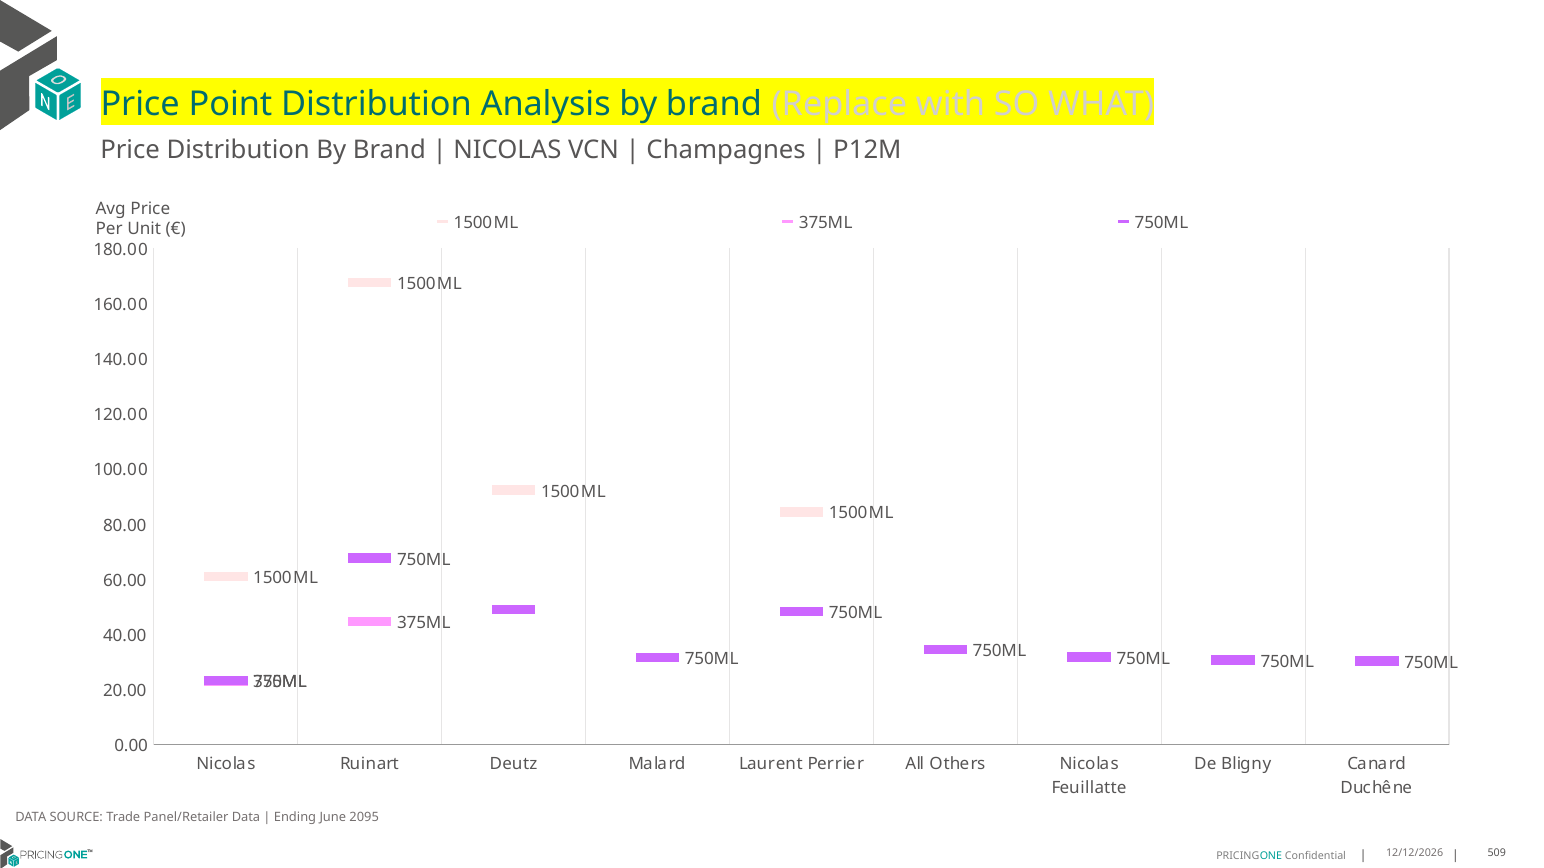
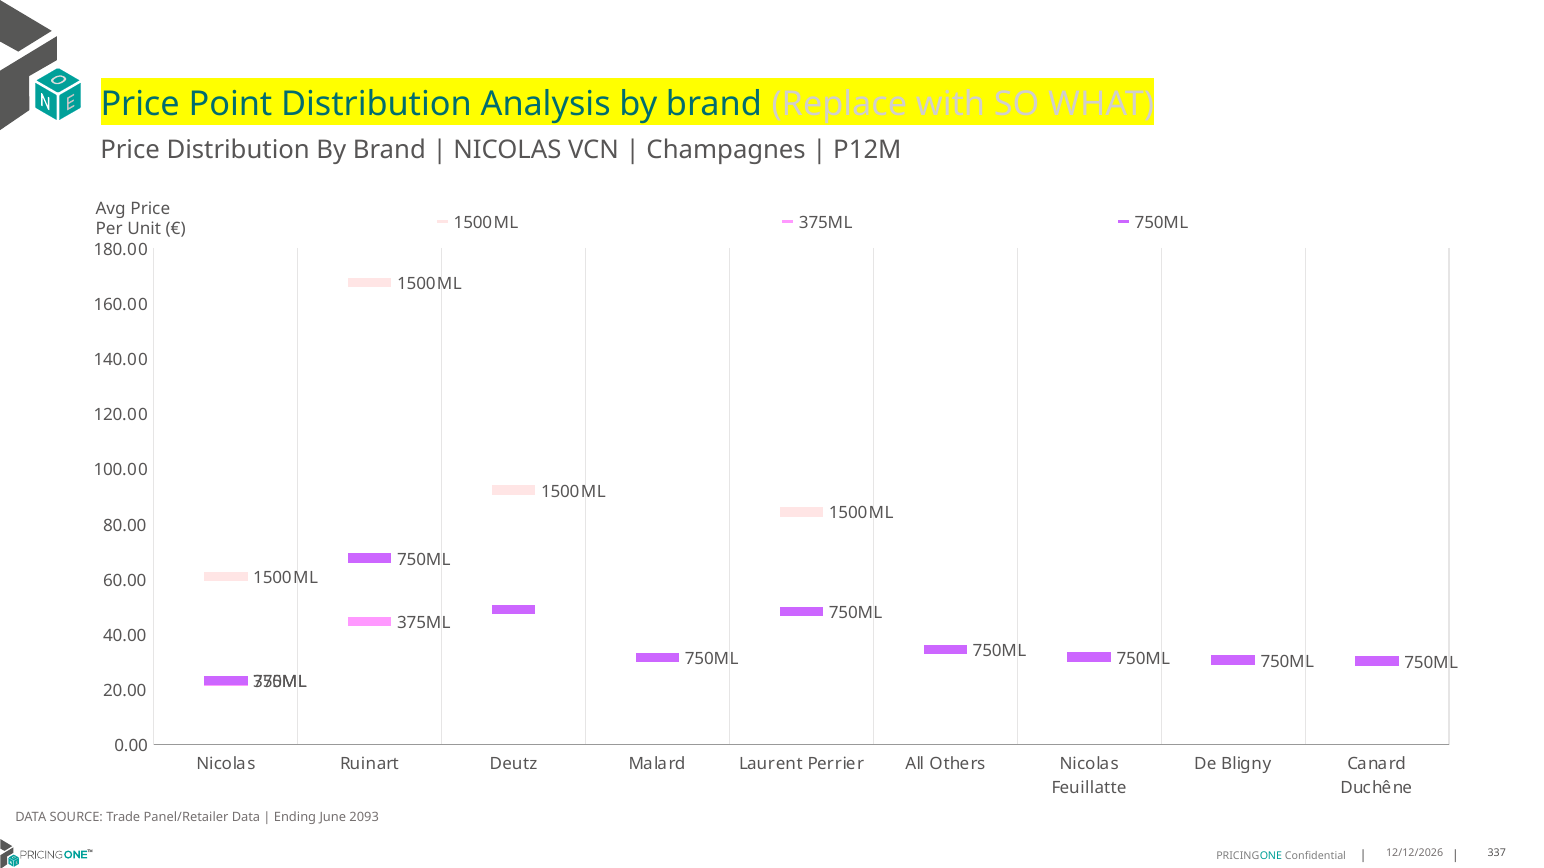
2095: 2095 -> 2093
509: 509 -> 337
